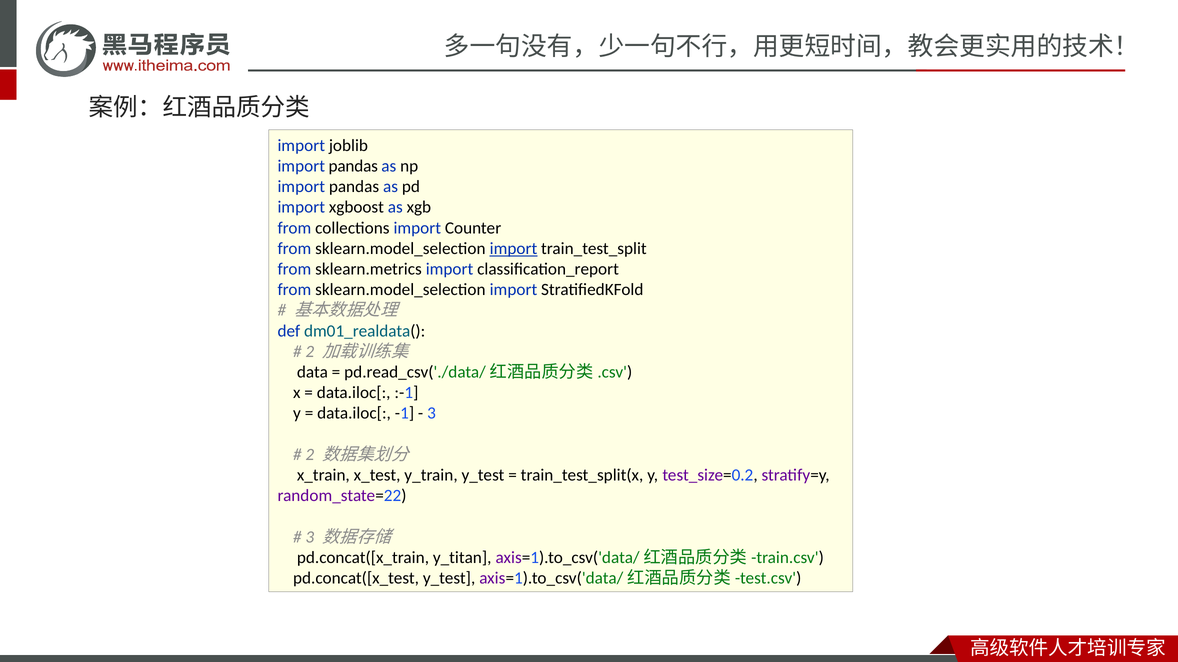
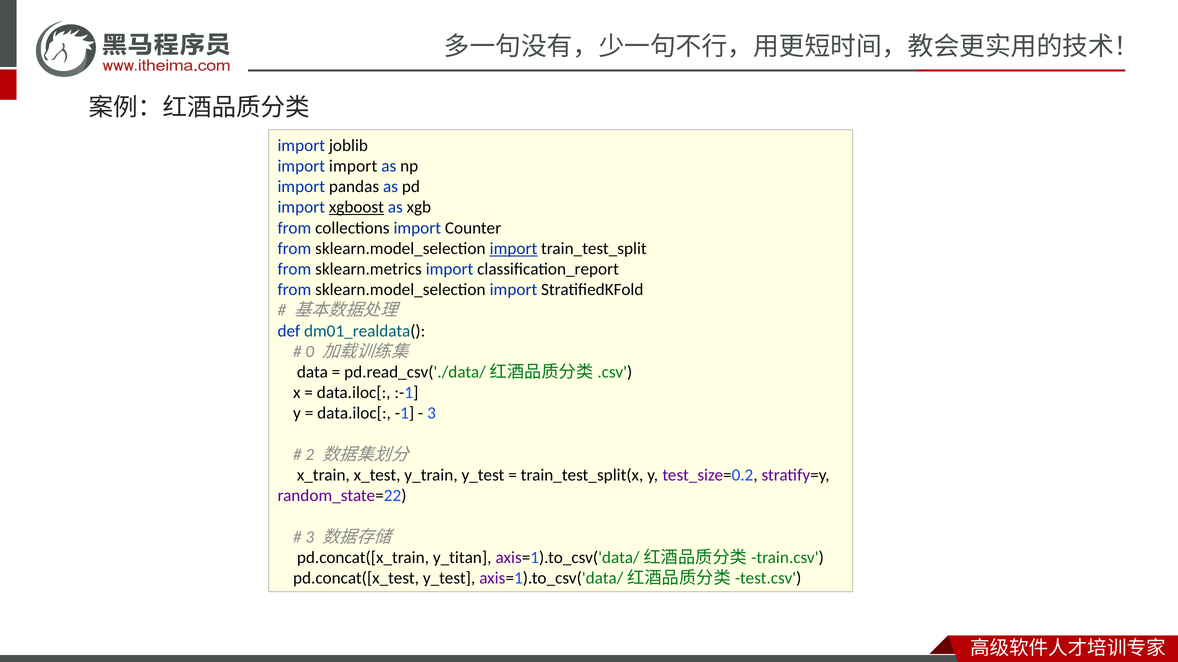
pandas at (353, 166): pandas -> import
xgboost underline: none -> present
2 at (310, 352): 2 -> 0
